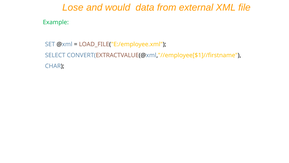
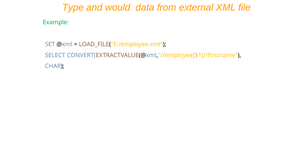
Lose: Lose -> Type
